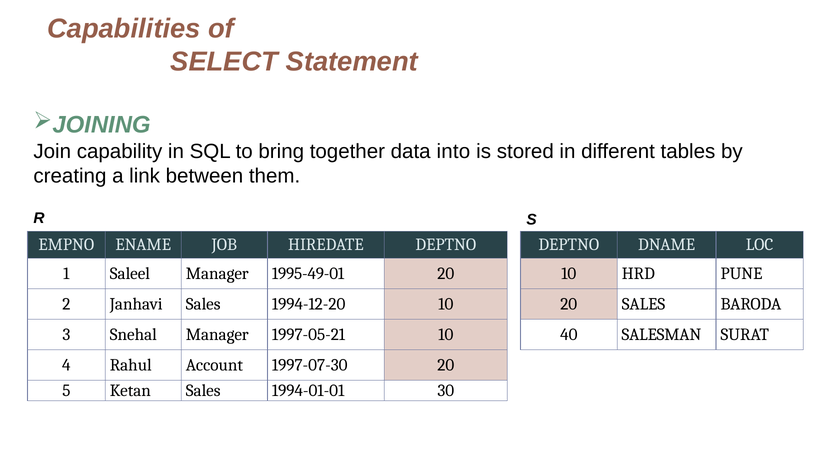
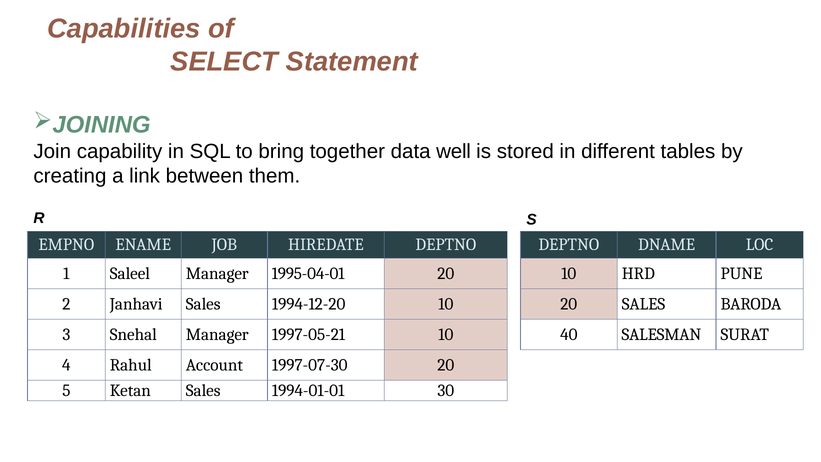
into: into -> well
1995-49-01: 1995-49-01 -> 1995-04-01
